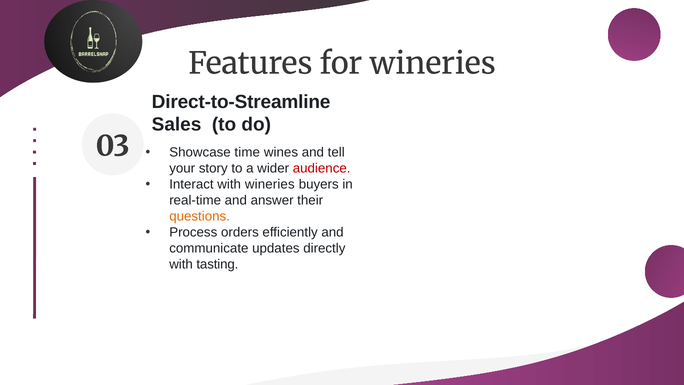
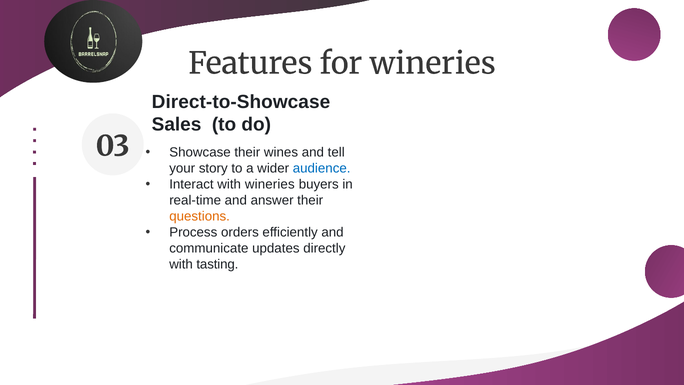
Direct-to-Streamline: Direct-to-Streamline -> Direct-to-Showcase
Showcase time: time -> their
audience colour: red -> blue
